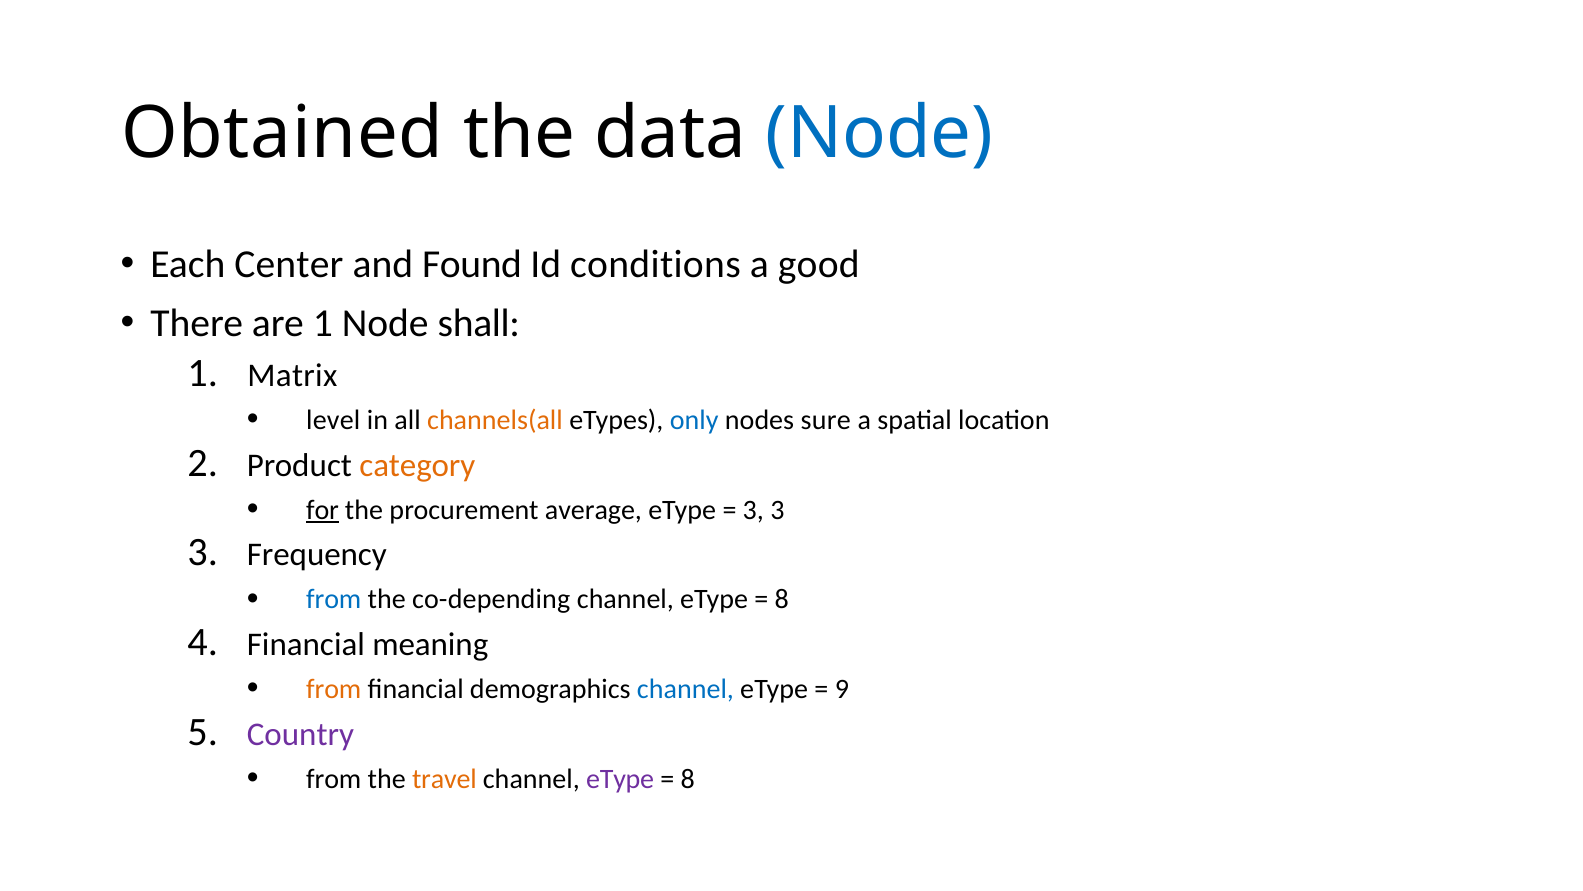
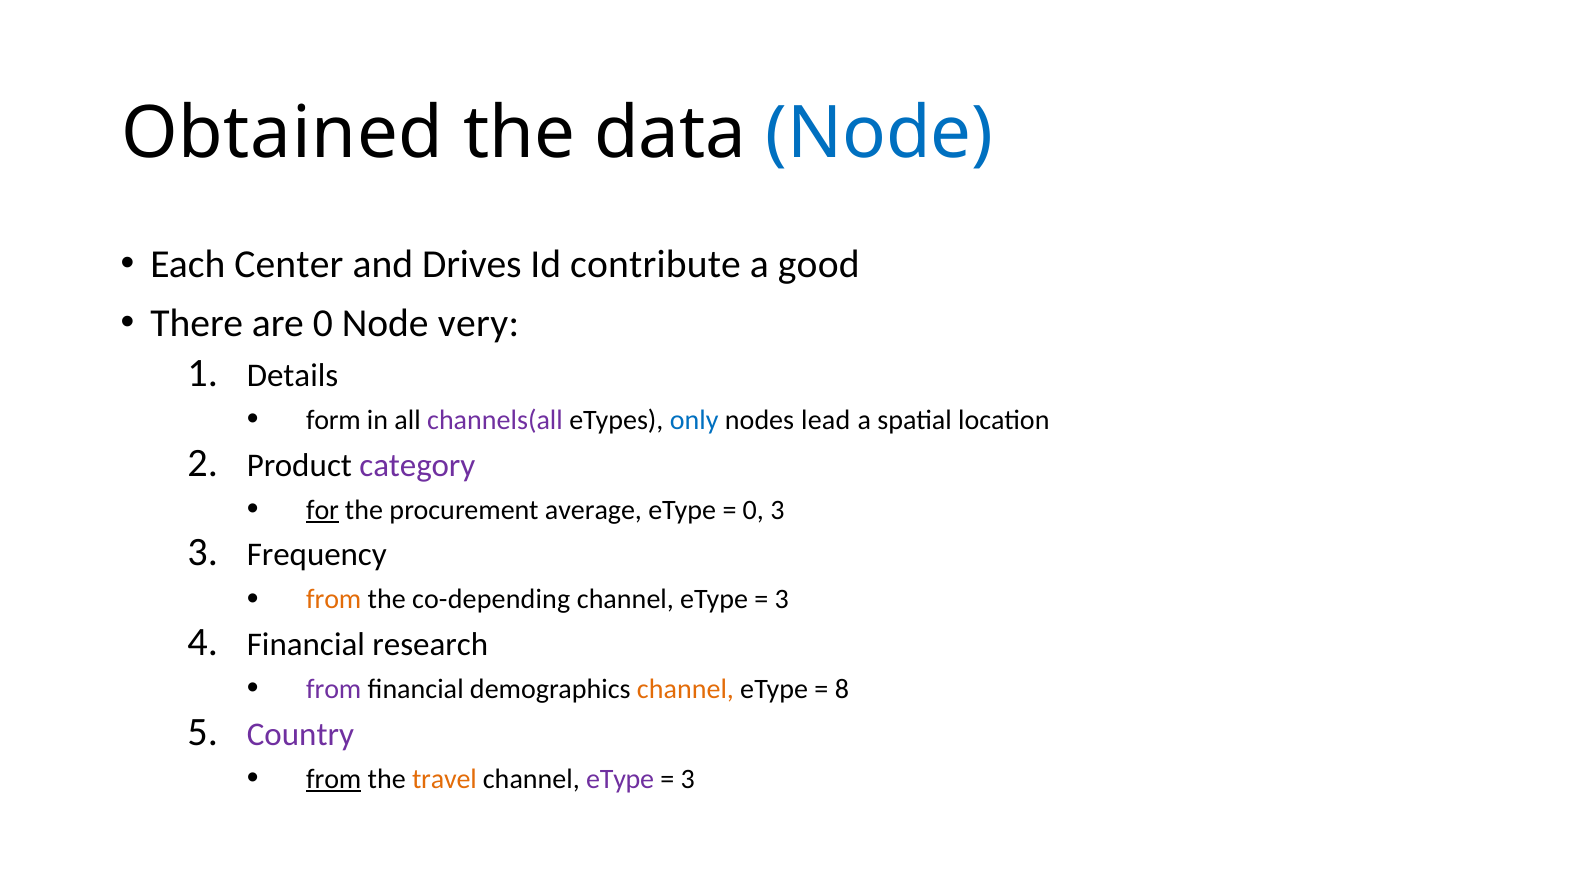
Found: Found -> Drives
conditions: conditions -> contribute
are 1: 1 -> 0
shall: shall -> very
Matrix: Matrix -> Details
level: level -> form
channels(all colour: orange -> purple
sure: sure -> lead
category colour: orange -> purple
3 at (753, 509): 3 -> 0
from at (334, 599) colour: blue -> orange
8 at (782, 599): 8 -> 3
meaning: meaning -> research
from at (334, 689) colour: orange -> purple
channel at (685, 689) colour: blue -> orange
9: 9 -> 8
from at (334, 779) underline: none -> present
8 at (688, 779): 8 -> 3
